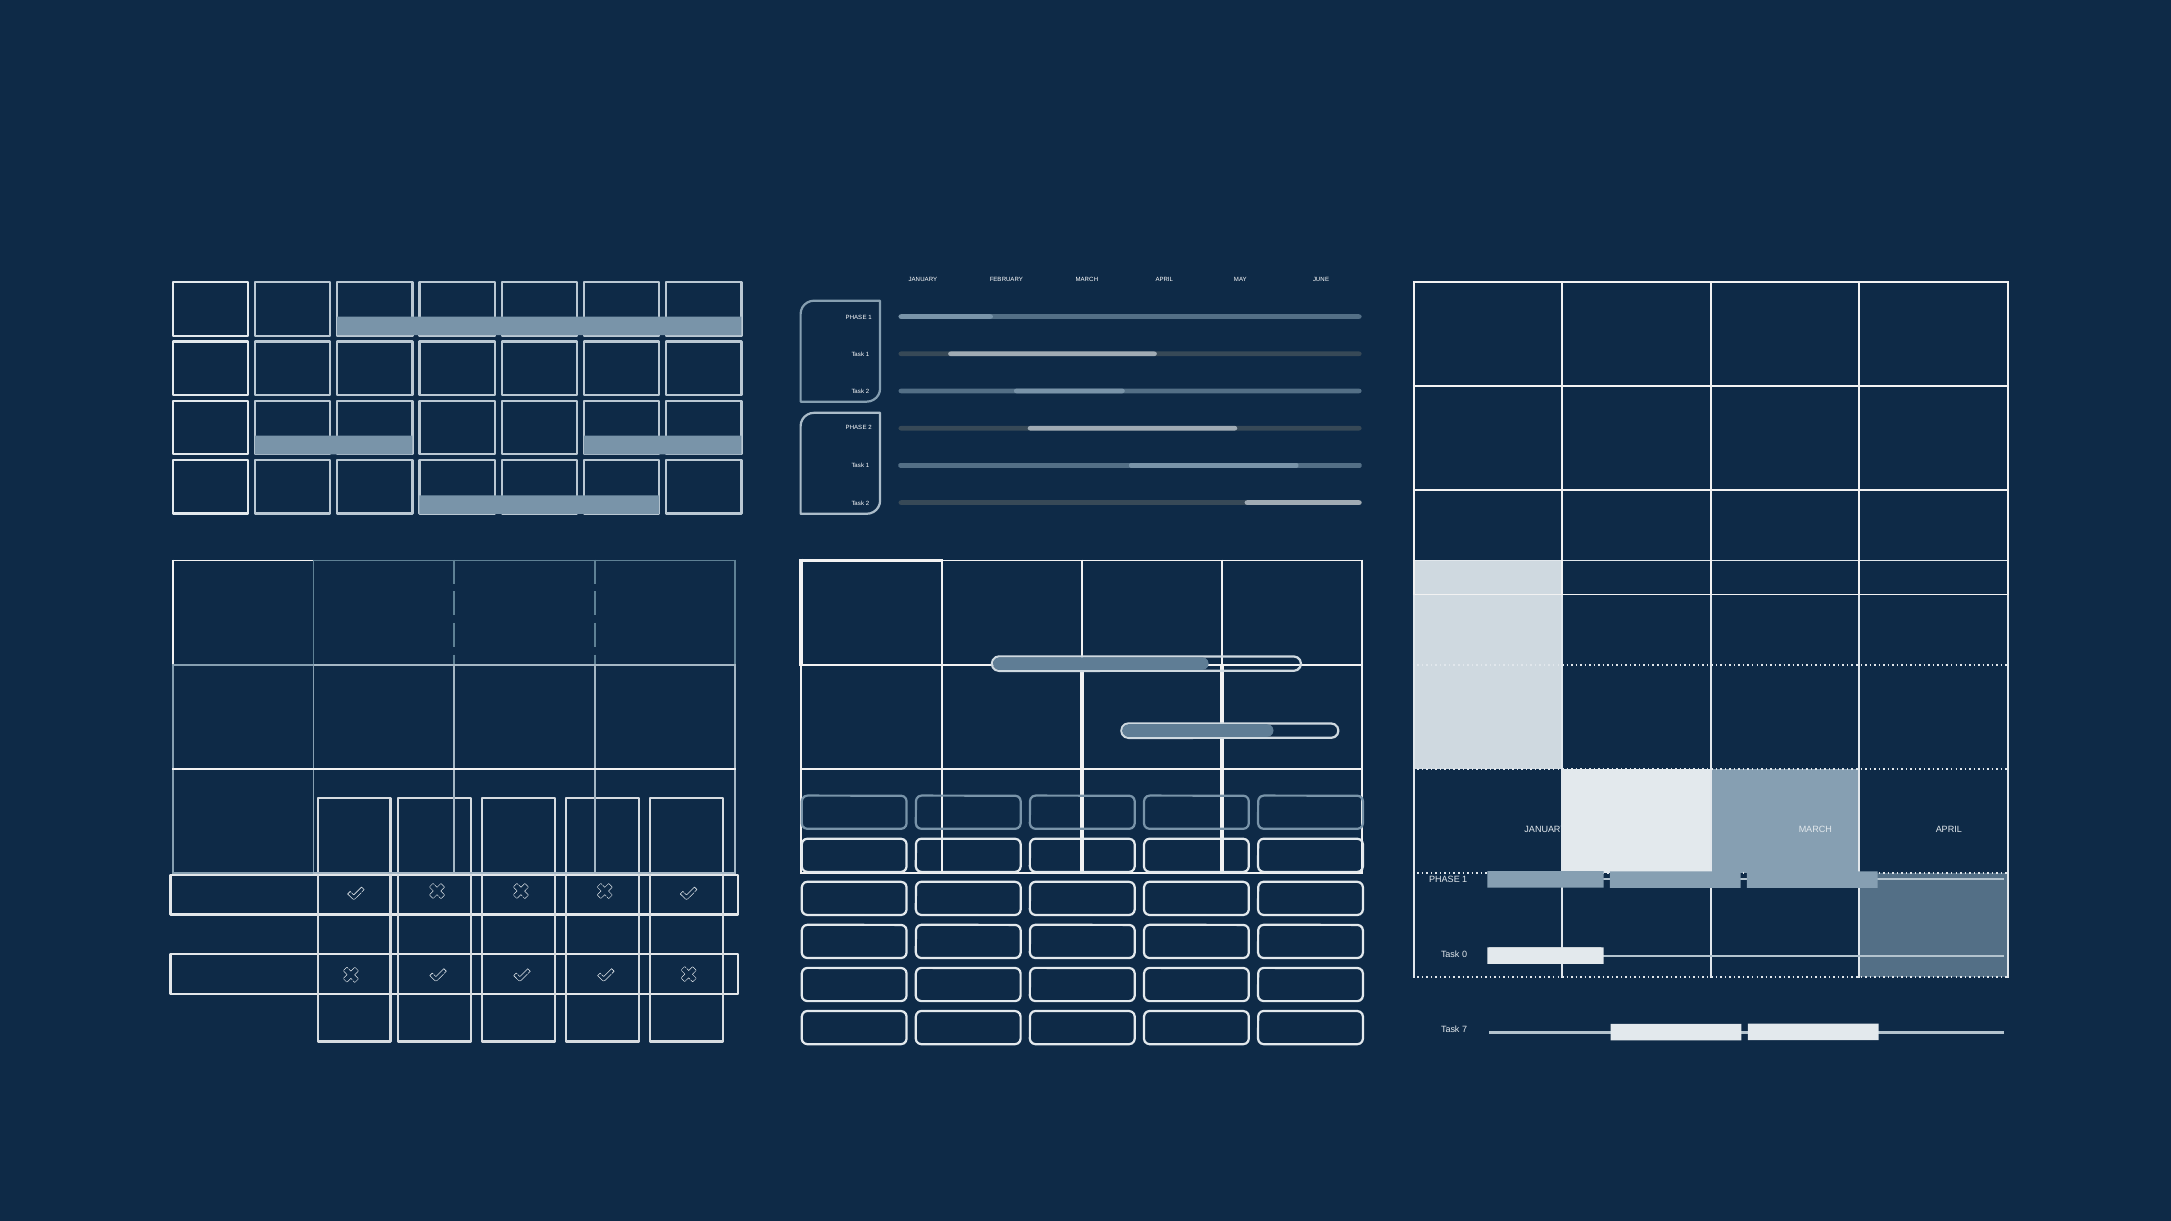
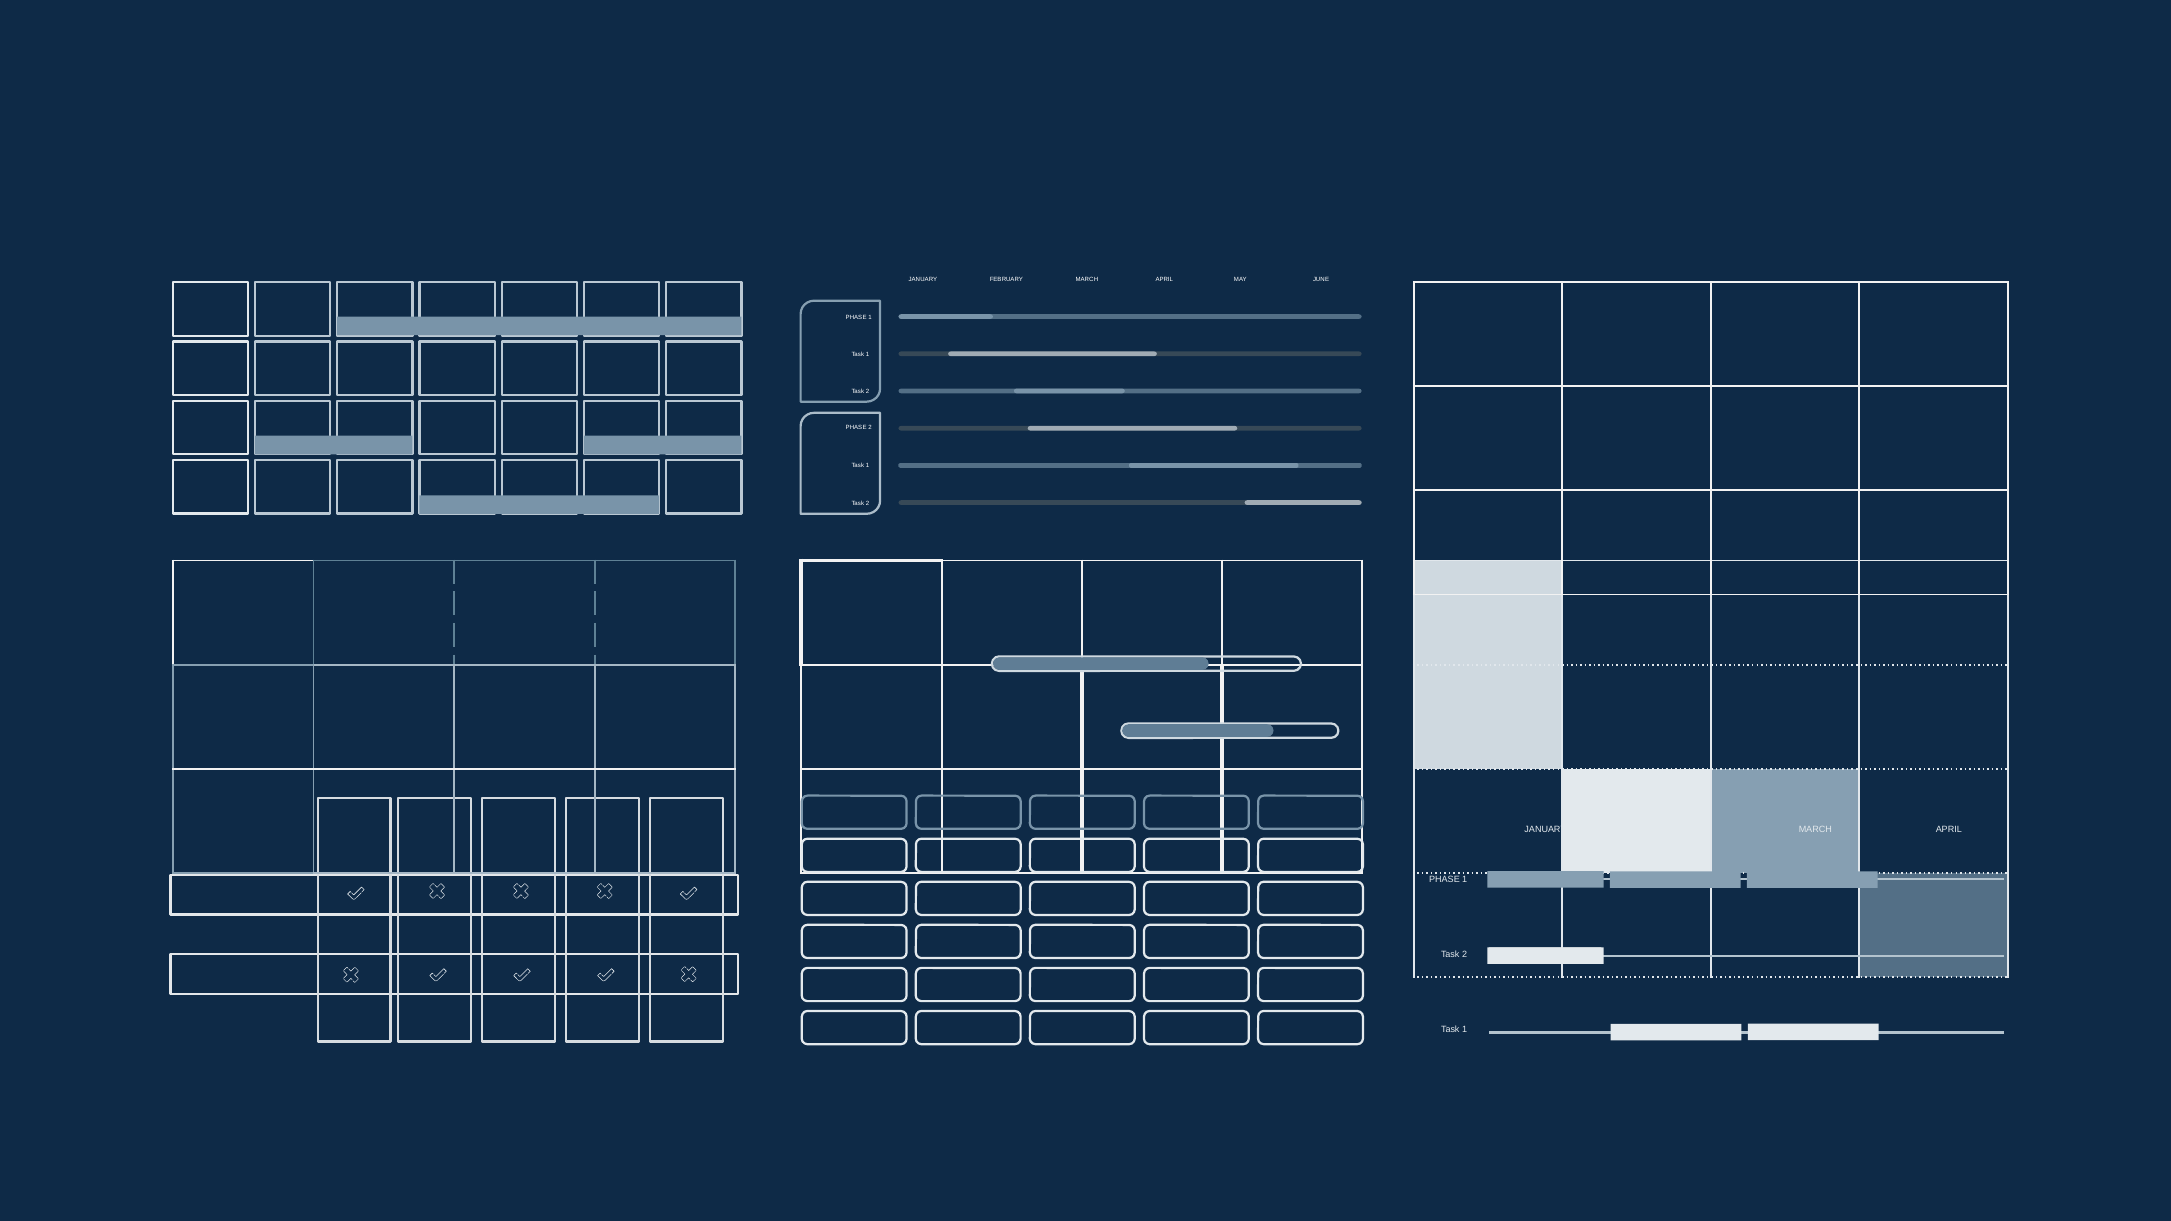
0 at (1465, 955): 0 -> 2
7 at (1465, 1030): 7 -> 1
